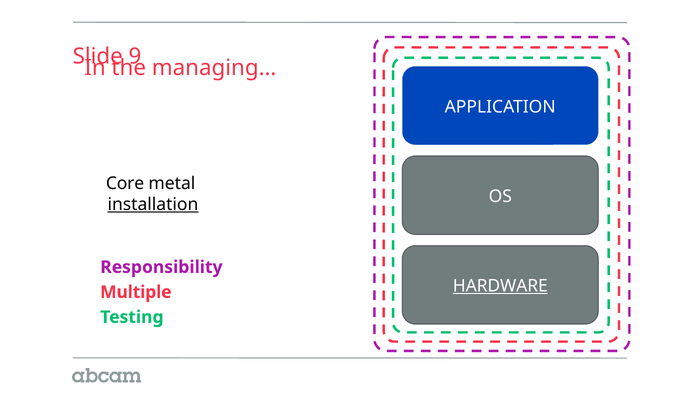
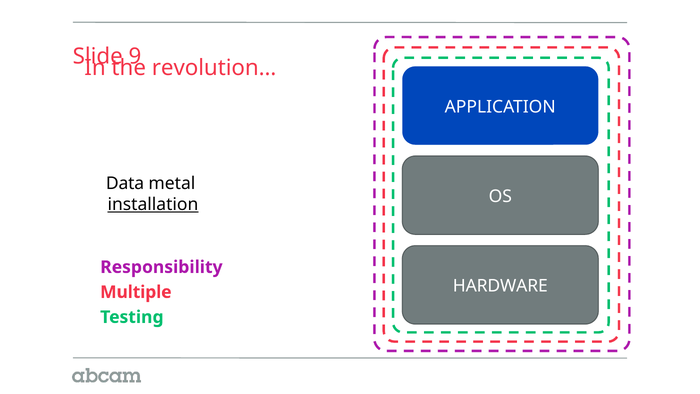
managing…: managing… -> revolution…
Core: Core -> Data
HARDWARE underline: present -> none
